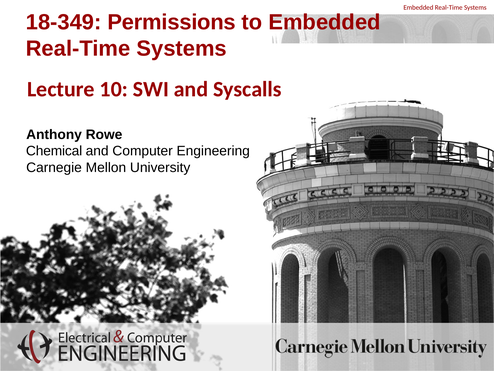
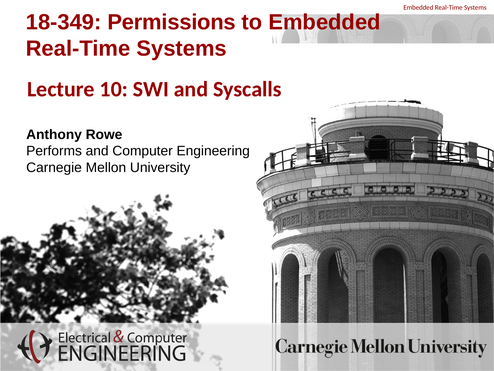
Chemical: Chemical -> Performs
